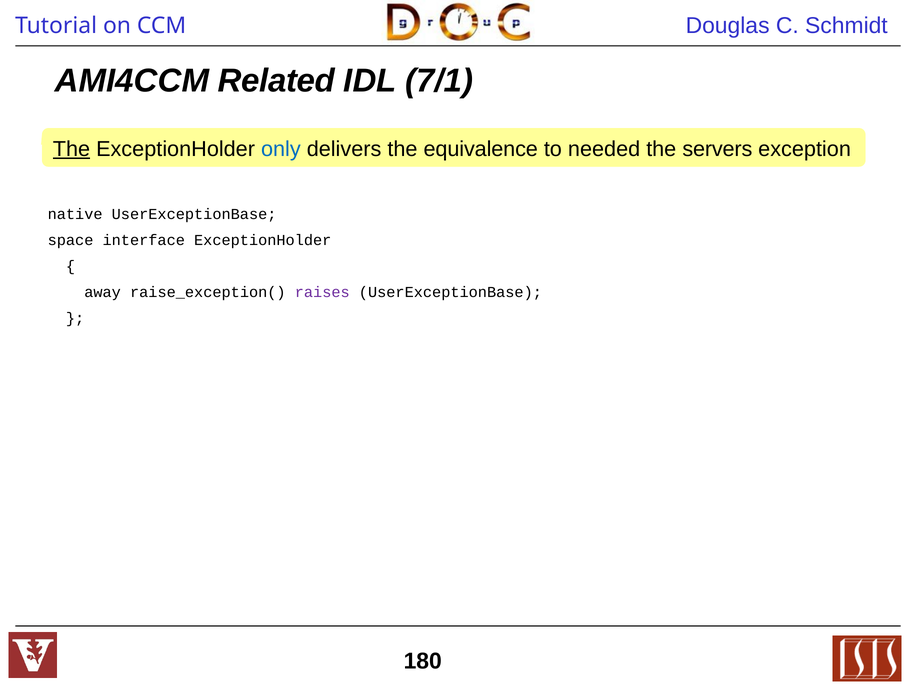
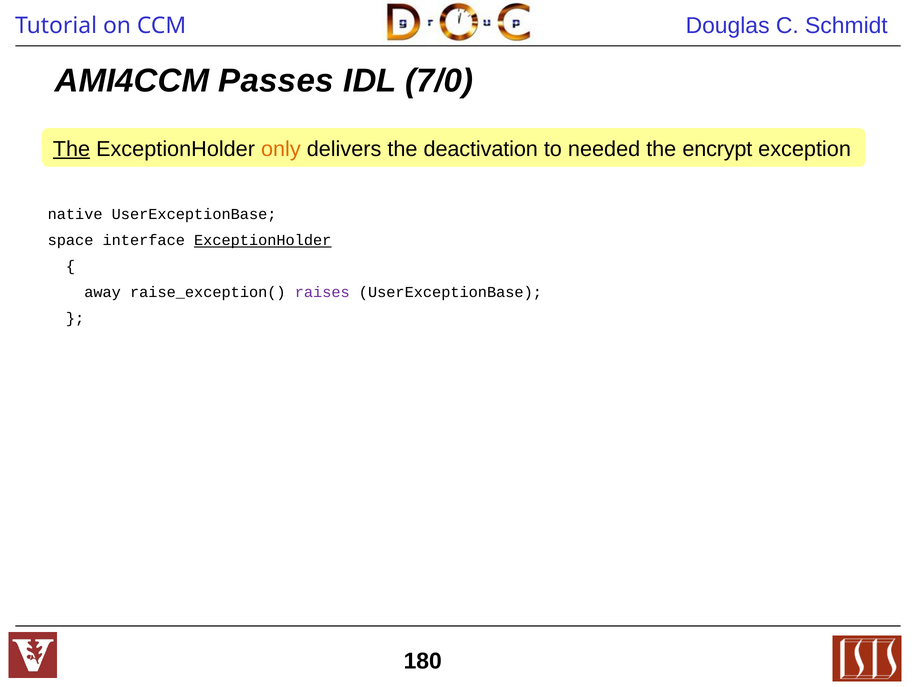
Related: Related -> Passes
7/1: 7/1 -> 7/0
only colour: blue -> orange
equivalence: equivalence -> deactivation
servers: servers -> encrypt
ExceptionHolder at (263, 240) underline: none -> present
